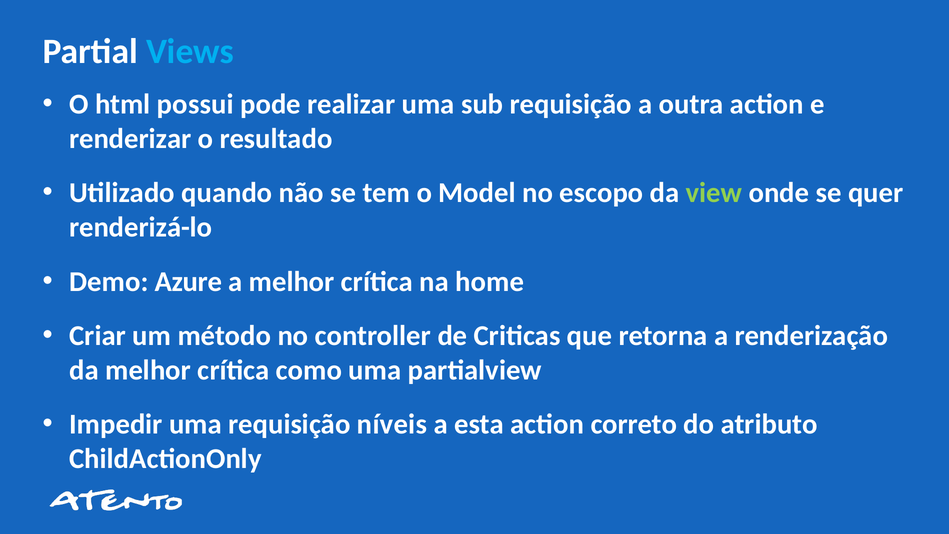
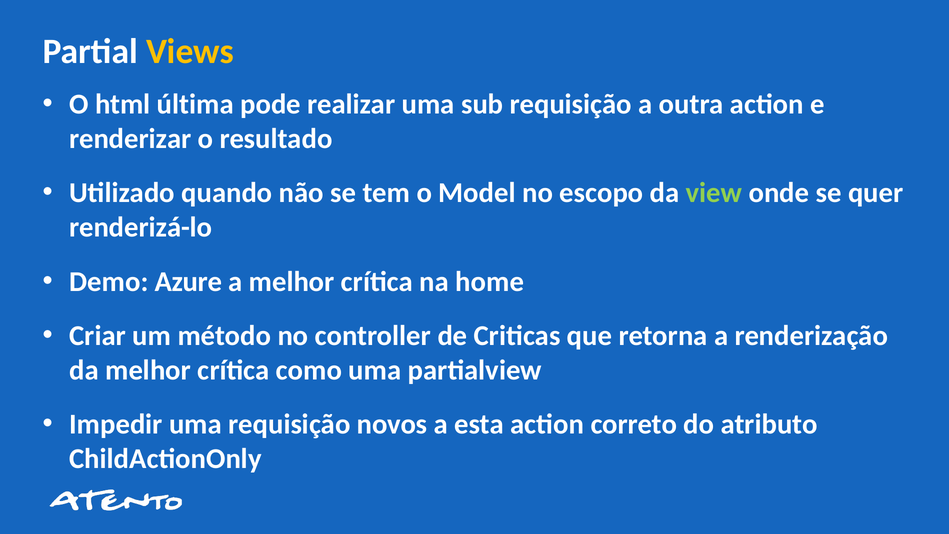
Views colour: light blue -> yellow
possui: possui -> última
níveis: níveis -> novos
